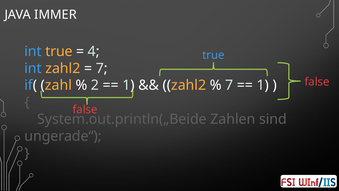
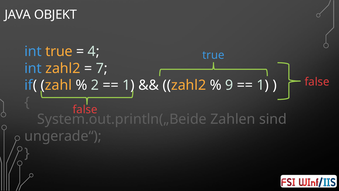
IMMER: IMMER -> OBJEKT
7 at (229, 85): 7 -> 9
